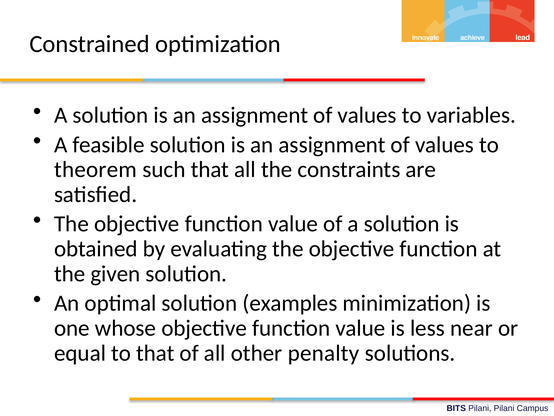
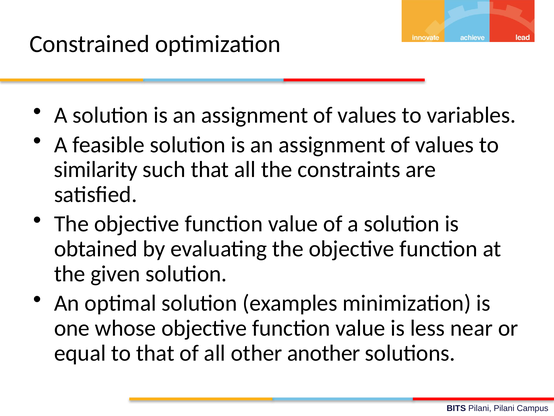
theorem: theorem -> similarity
penalty: penalty -> another
